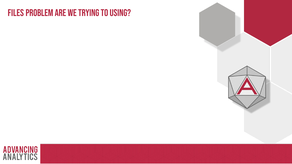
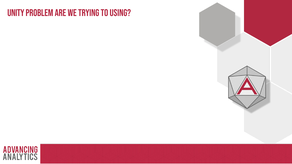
Files: Files -> Unity
